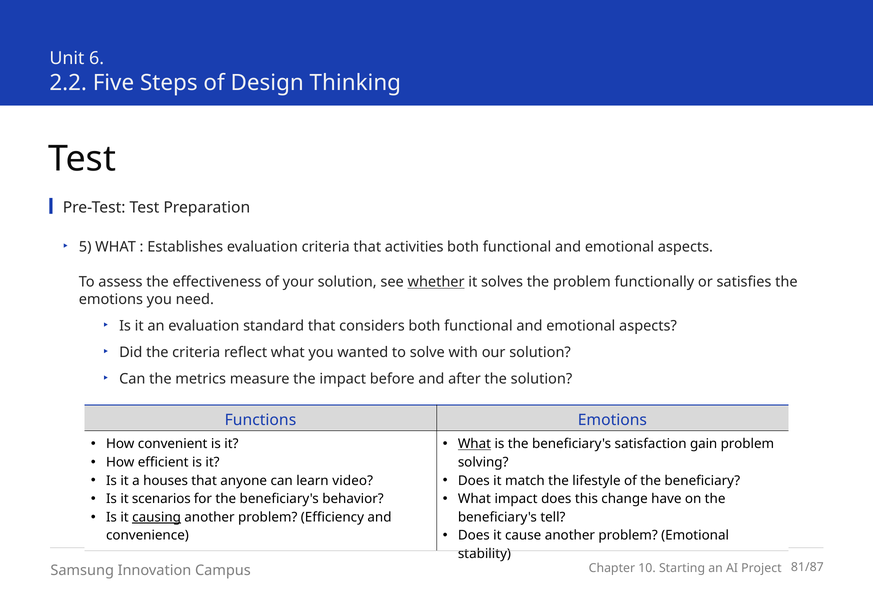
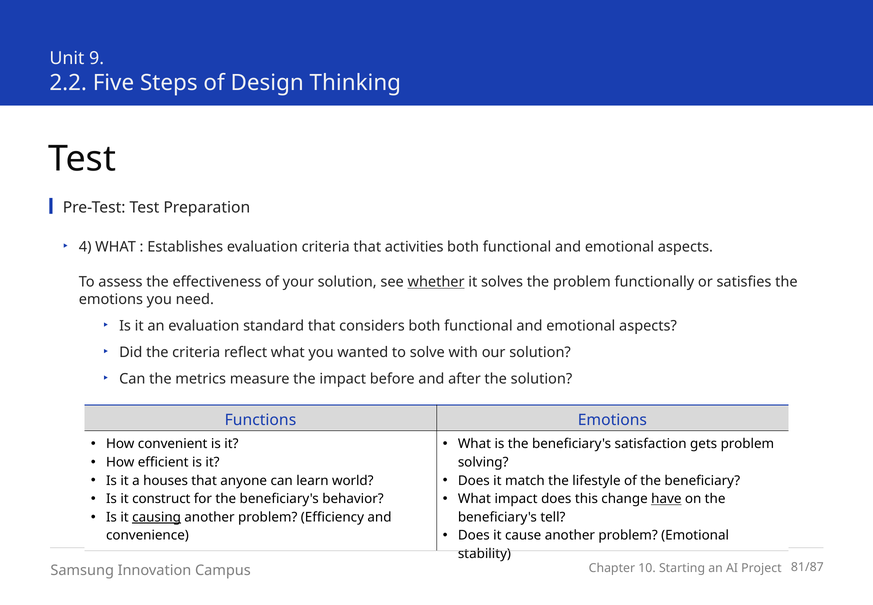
6: 6 -> 9
5: 5 -> 4
What at (474, 444) underline: present -> none
gain: gain -> gets
video: video -> world
scenarios: scenarios -> construct
have underline: none -> present
